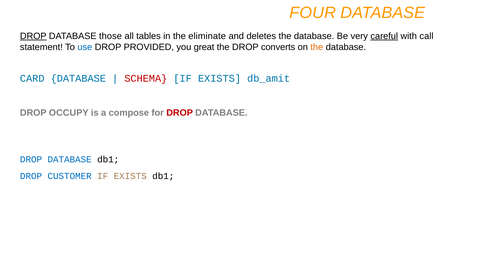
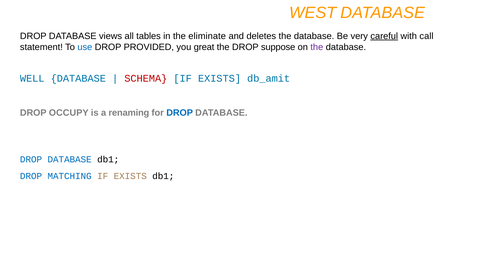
FOUR: FOUR -> WEST
DROP at (33, 36) underline: present -> none
those: those -> views
converts: converts -> suppose
the at (317, 47) colour: orange -> purple
CARD: CARD -> WELL
compose: compose -> renaming
DROP at (180, 113) colour: red -> blue
CUSTOMER: CUSTOMER -> MATCHING
